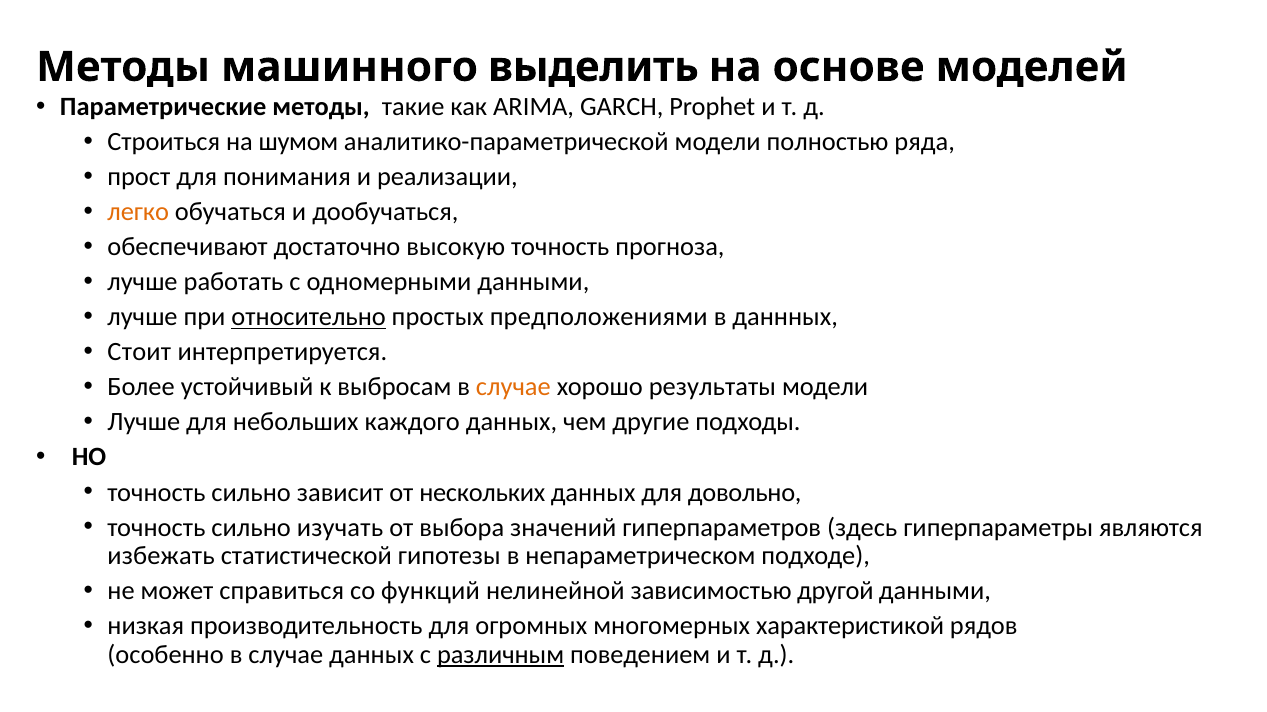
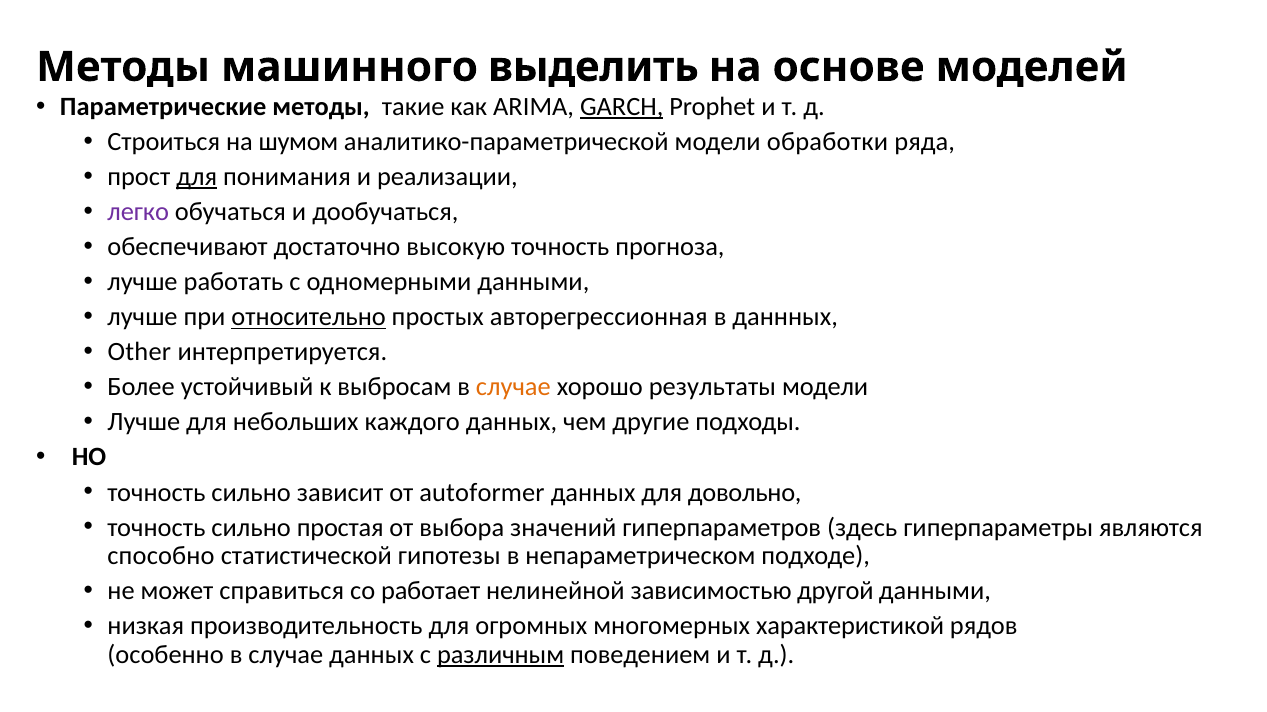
GARCH underline: none -> present
полностью: полностью -> обработки
для at (197, 177) underline: none -> present
легко colour: orange -> purple
предположениями: предположениями -> авторегрессионная
Стоит: Стоит -> Other
нескольких: нескольких -> autoformer
изучать: изучать -> простая
избежать: избежать -> способно
функций: функций -> работает
